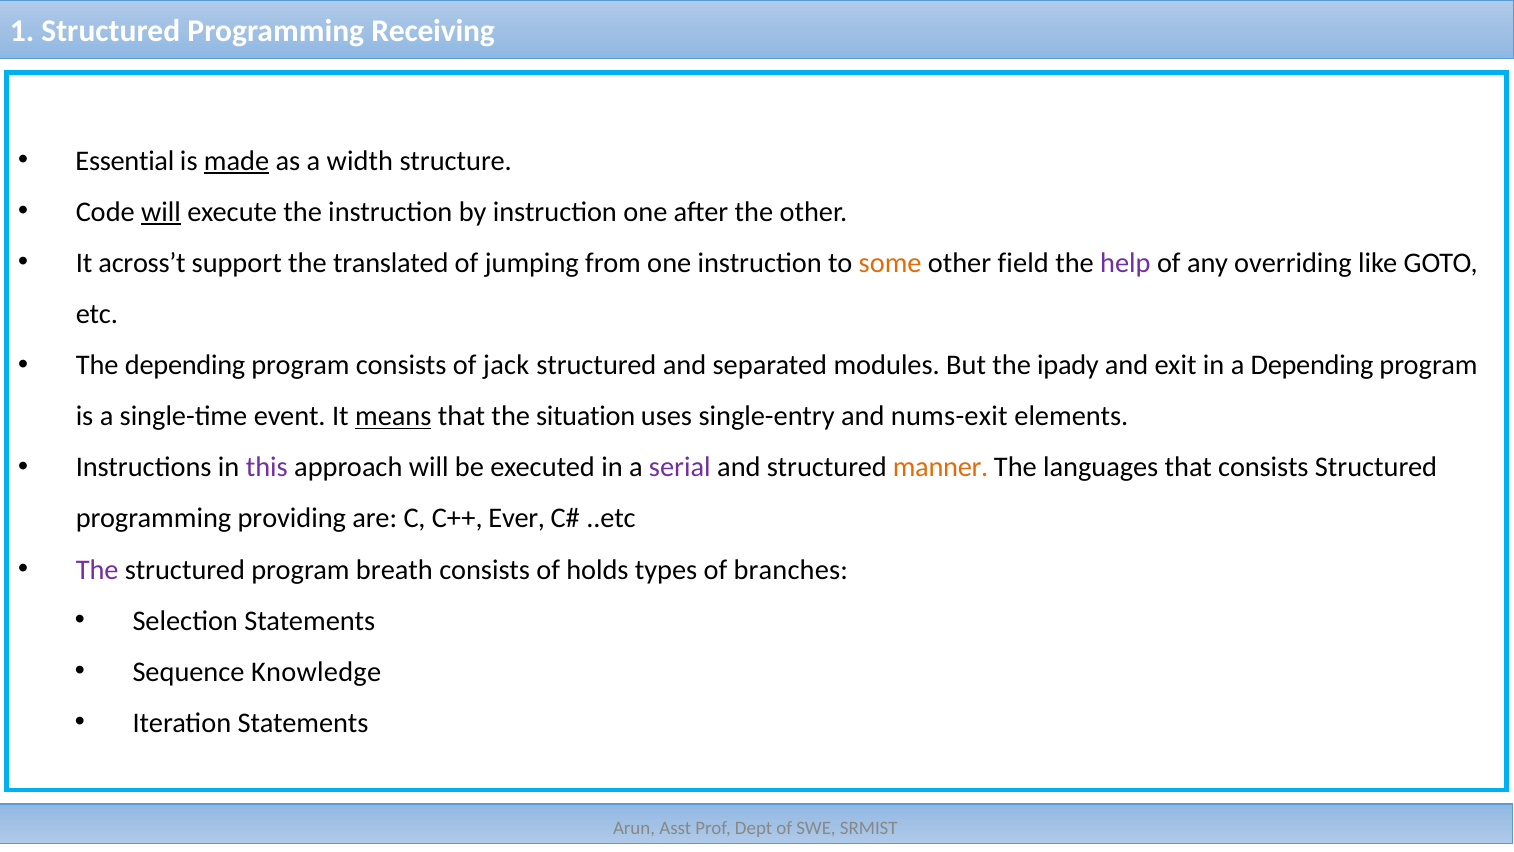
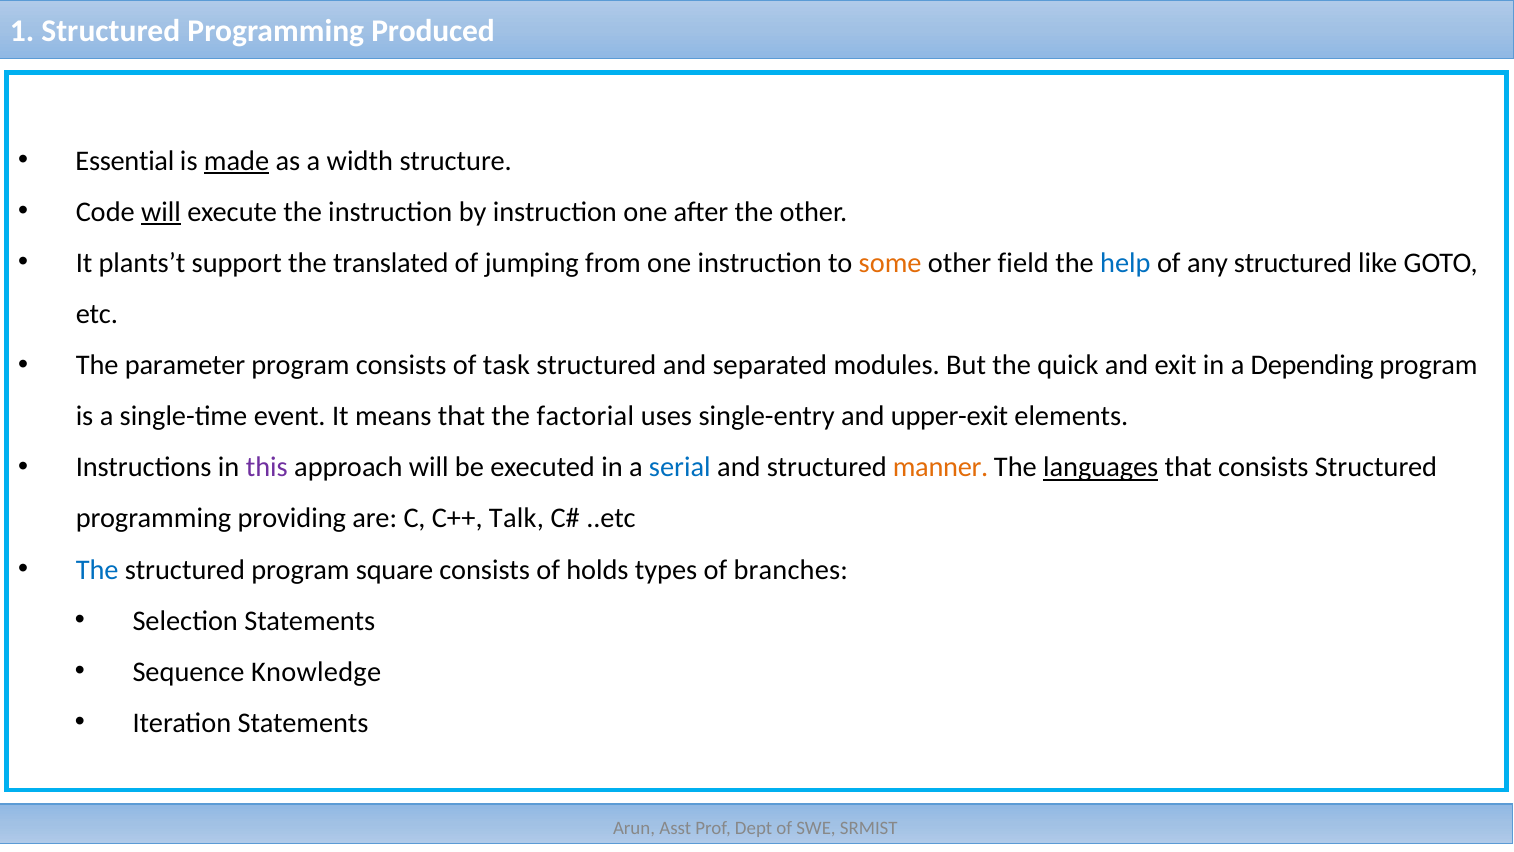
Receiving: Receiving -> Produced
across’t: across’t -> plants’t
help colour: purple -> blue
any overriding: overriding -> structured
The depending: depending -> parameter
jack: jack -> task
ipady: ipady -> quick
means underline: present -> none
situation: situation -> factorial
nums-exit: nums-exit -> upper-exit
serial colour: purple -> blue
languages underline: none -> present
Ever: Ever -> Talk
The at (97, 569) colour: purple -> blue
breath: breath -> square
